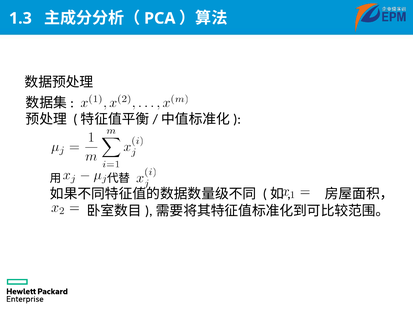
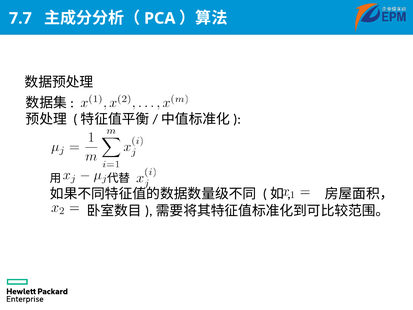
1.3: 1.3 -> 7.7
